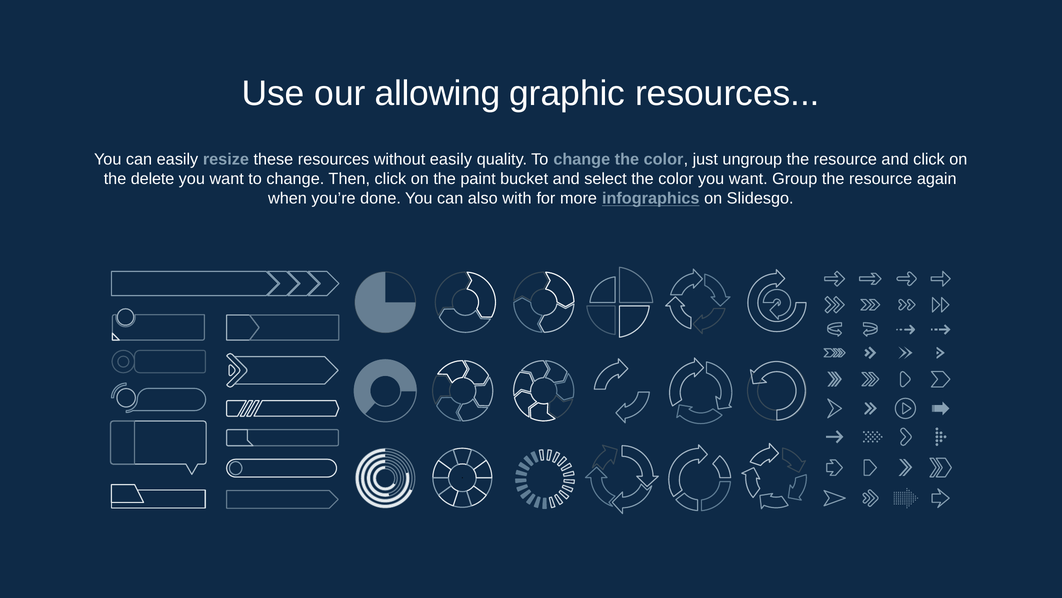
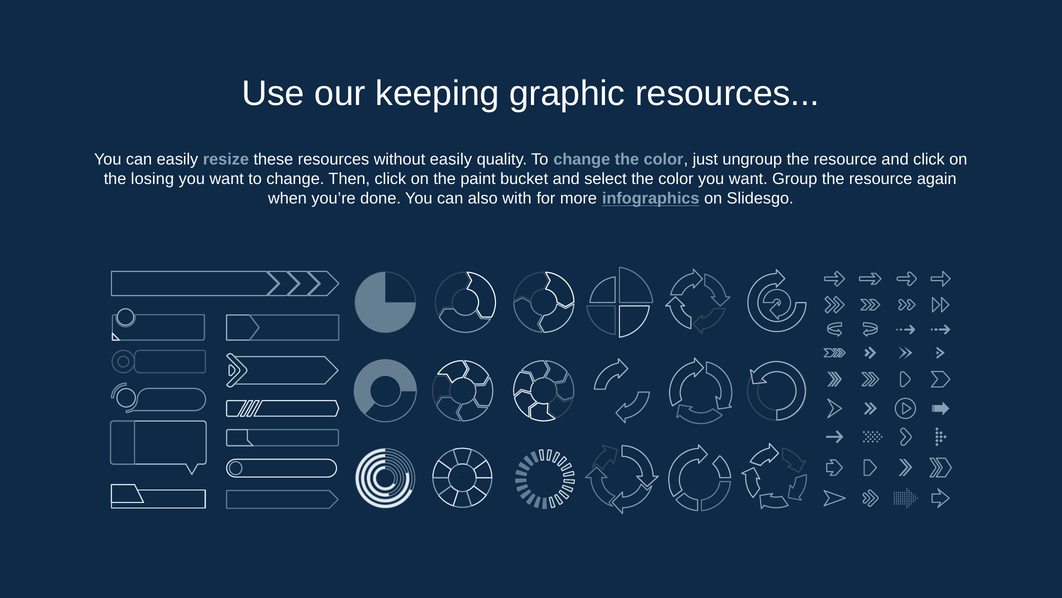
allowing: allowing -> keeping
delete: delete -> losing
